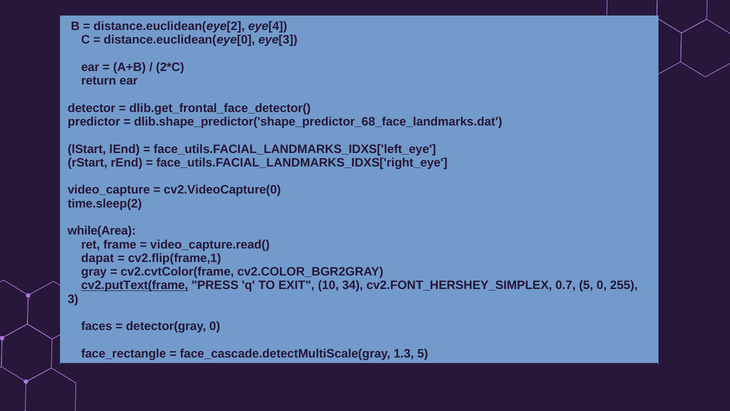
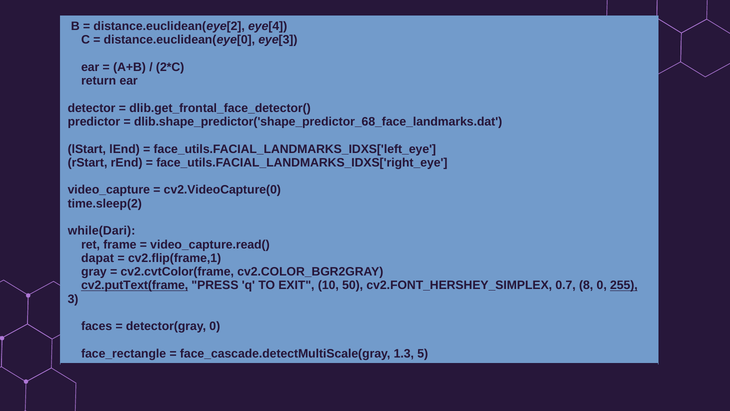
while(Area: while(Area -> while(Dari
34: 34 -> 50
0.7 5: 5 -> 8
255 underline: none -> present
